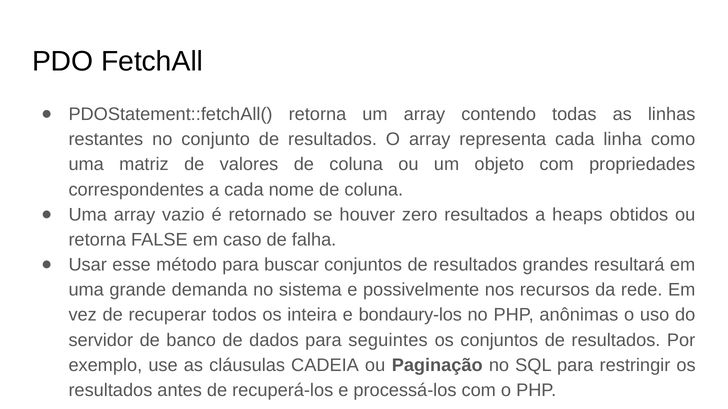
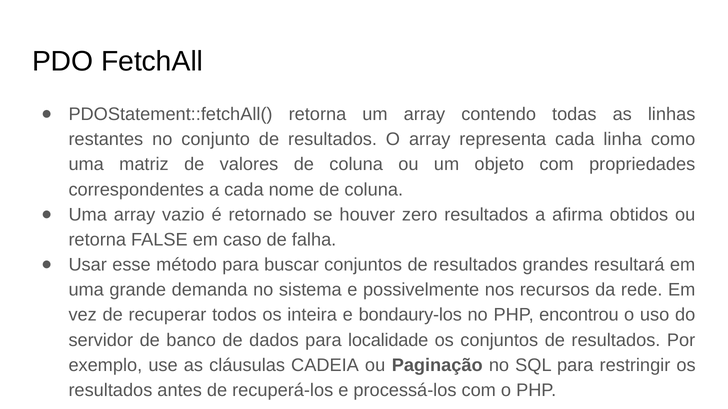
heaps: heaps -> afirma
anônimas: anônimas -> encontrou
seguintes: seguintes -> localidade
